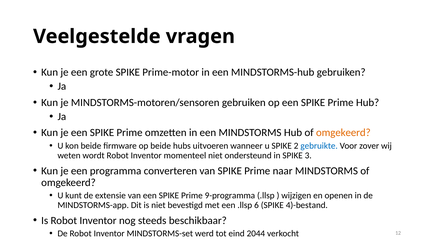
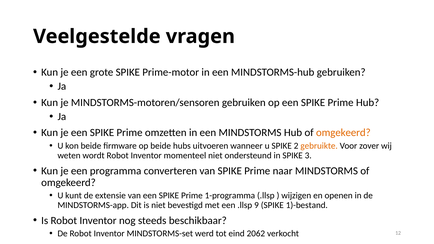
gebruikte colour: blue -> orange
9-programma: 9-programma -> 1-programma
6: 6 -> 9
4)-bestand: 4)-bestand -> 1)-bestand
2044: 2044 -> 2062
